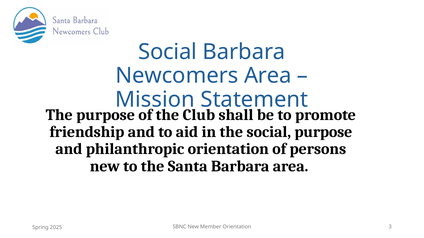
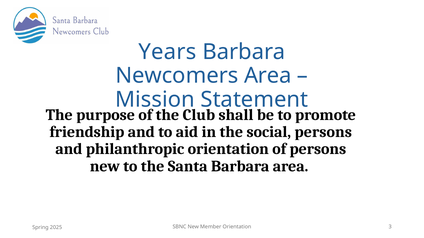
Social at (168, 52): Social -> Years
social purpose: purpose -> persons
